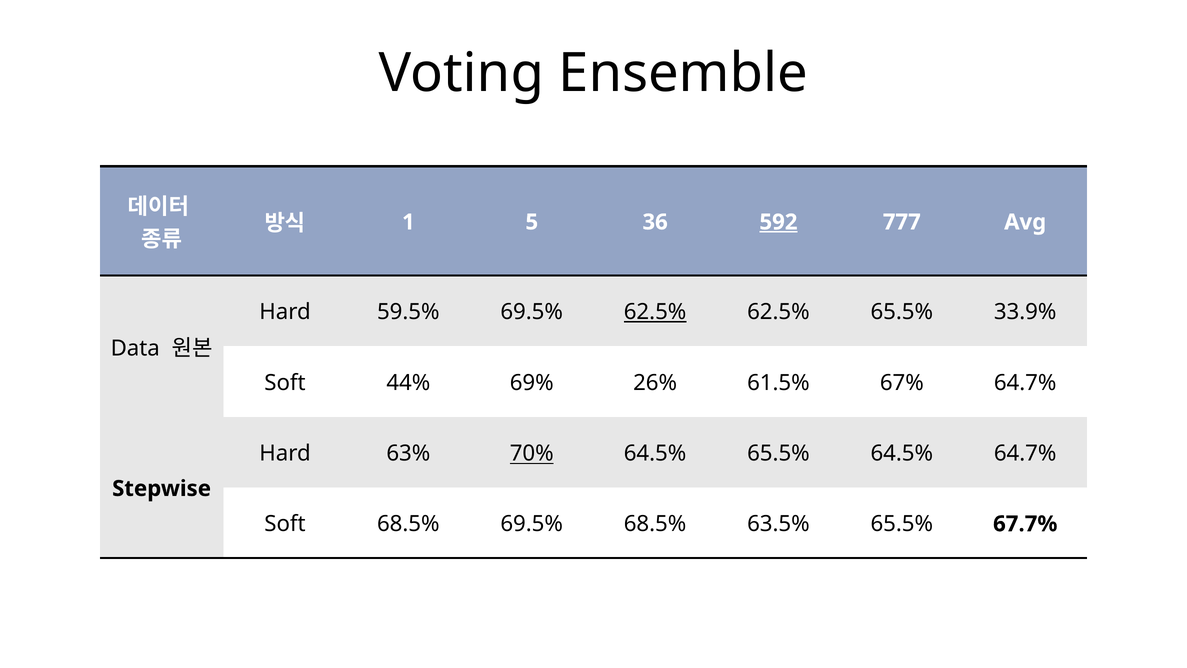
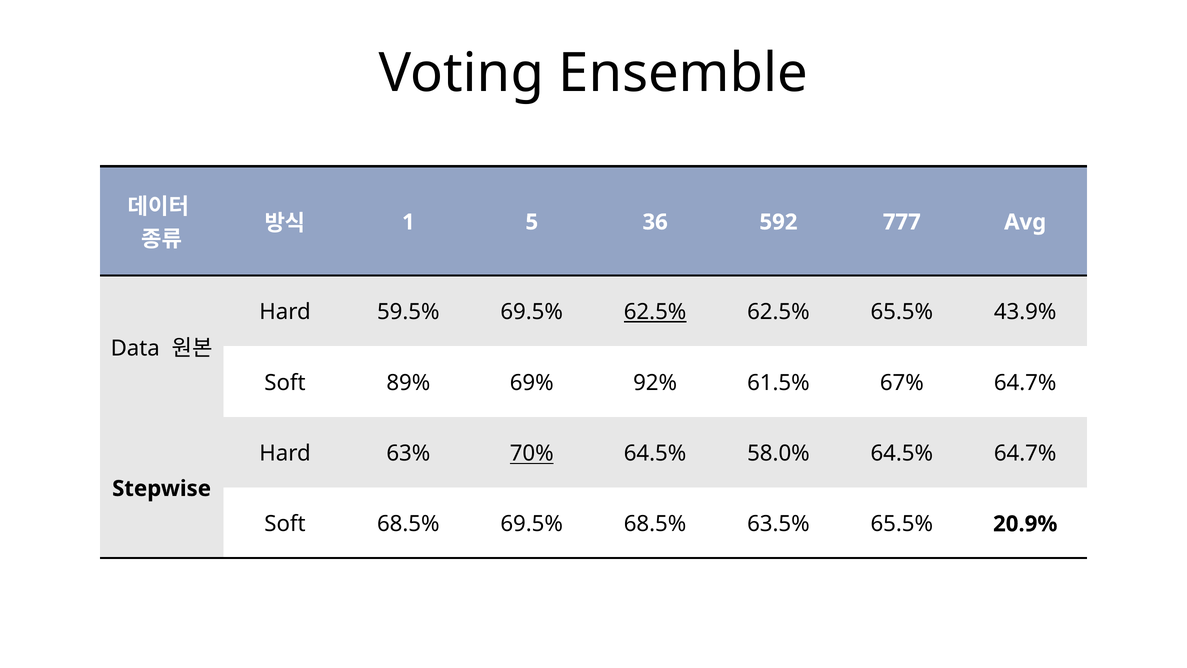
592 underline: present -> none
33.9%: 33.9% -> 43.9%
44%: 44% -> 89%
26%: 26% -> 92%
64.5% 65.5%: 65.5% -> 58.0%
67.7%: 67.7% -> 20.9%
